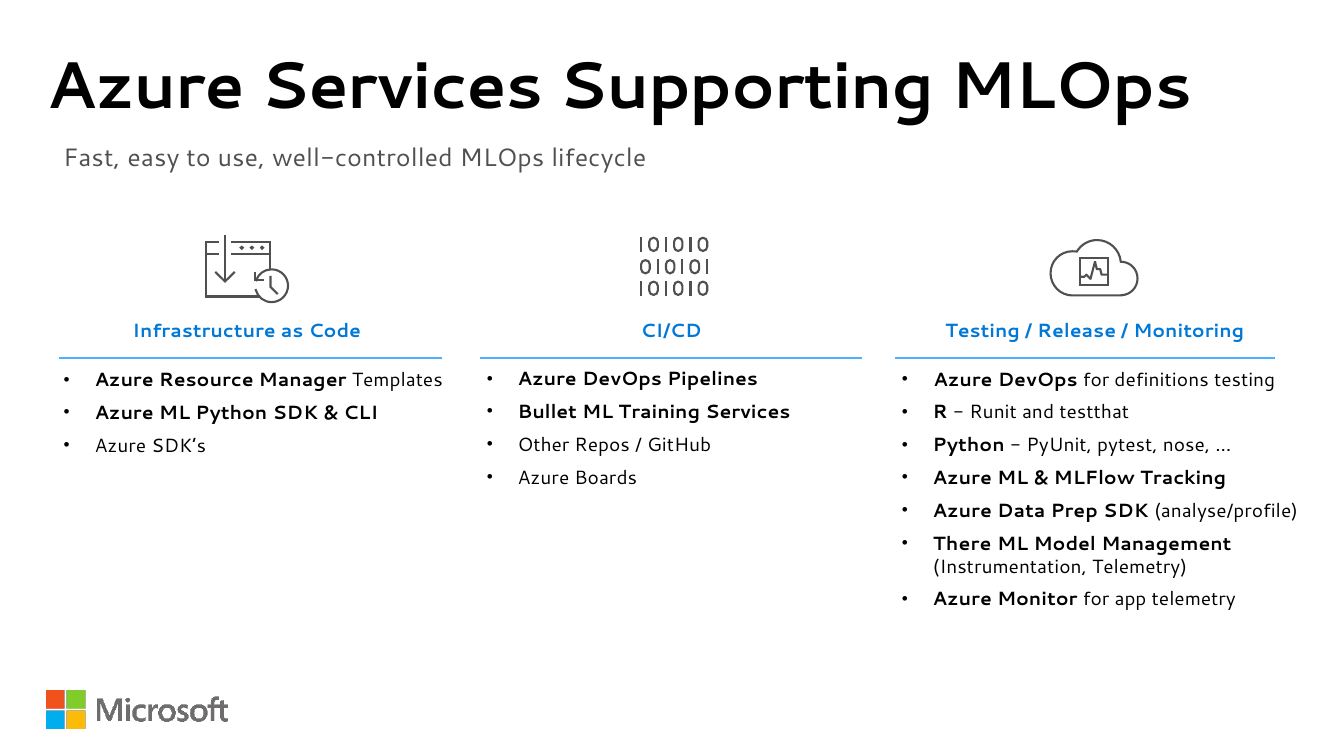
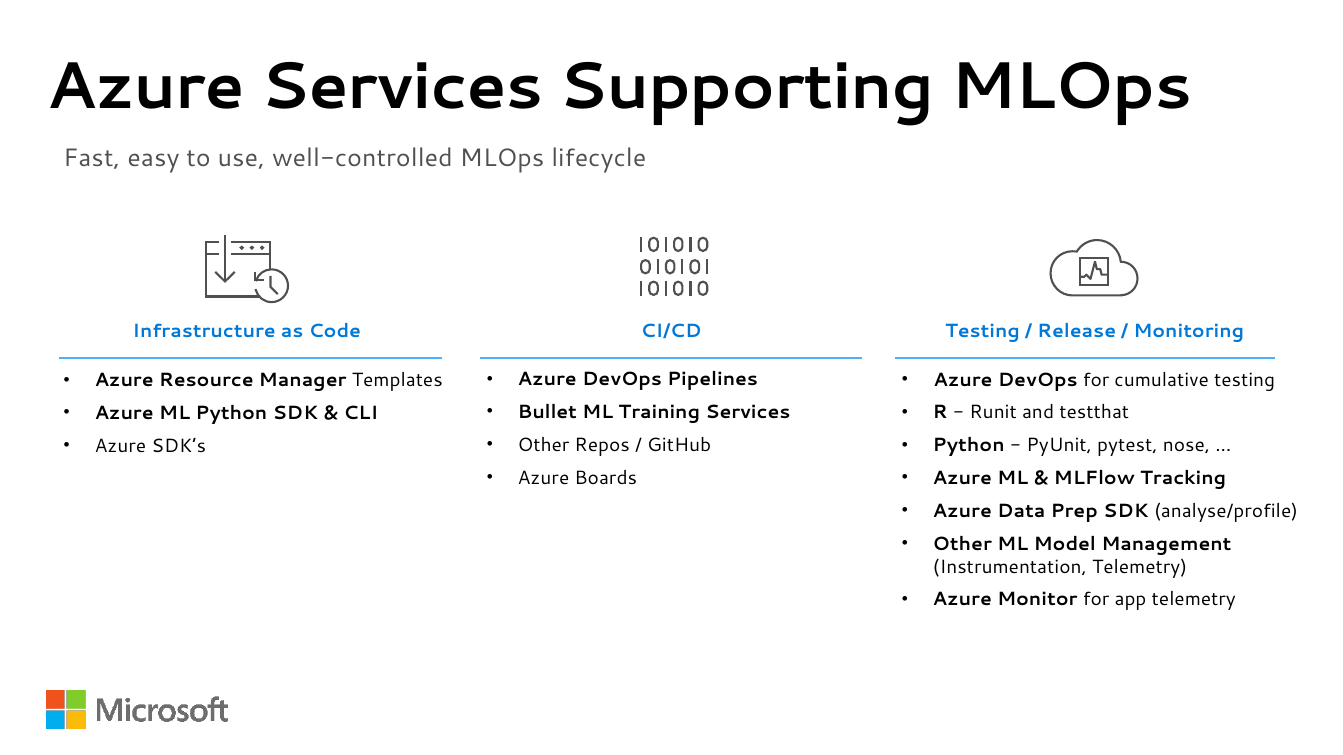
definitions: definitions -> cumulative
There at (962, 544): There -> Other
